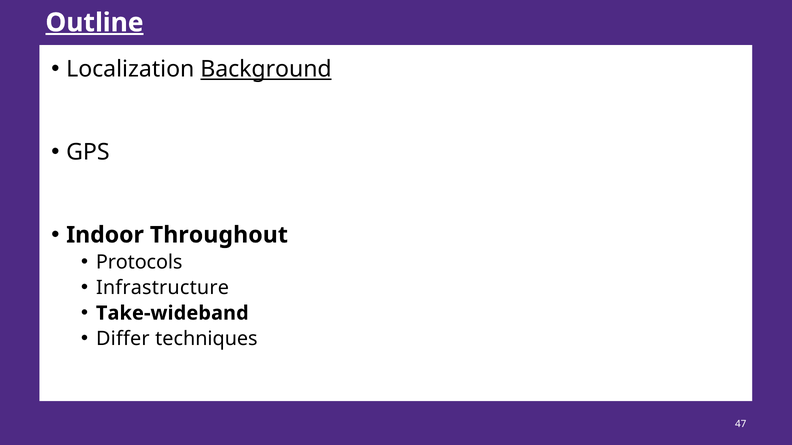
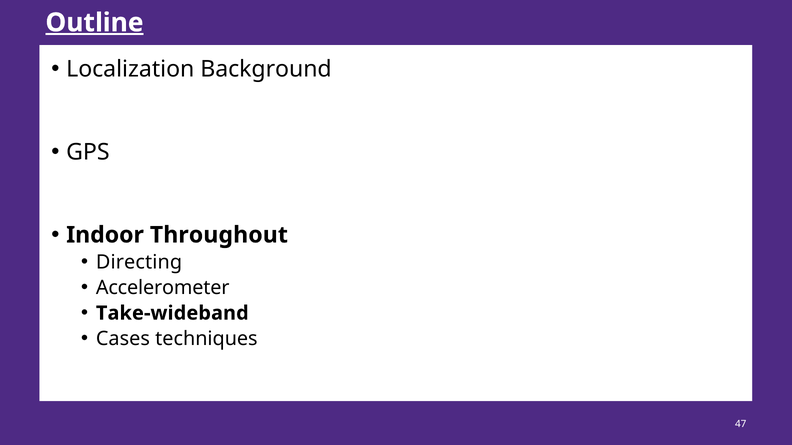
Background underline: present -> none
Protocols: Protocols -> Directing
Infrastructure: Infrastructure -> Accelerometer
Differ: Differ -> Cases
